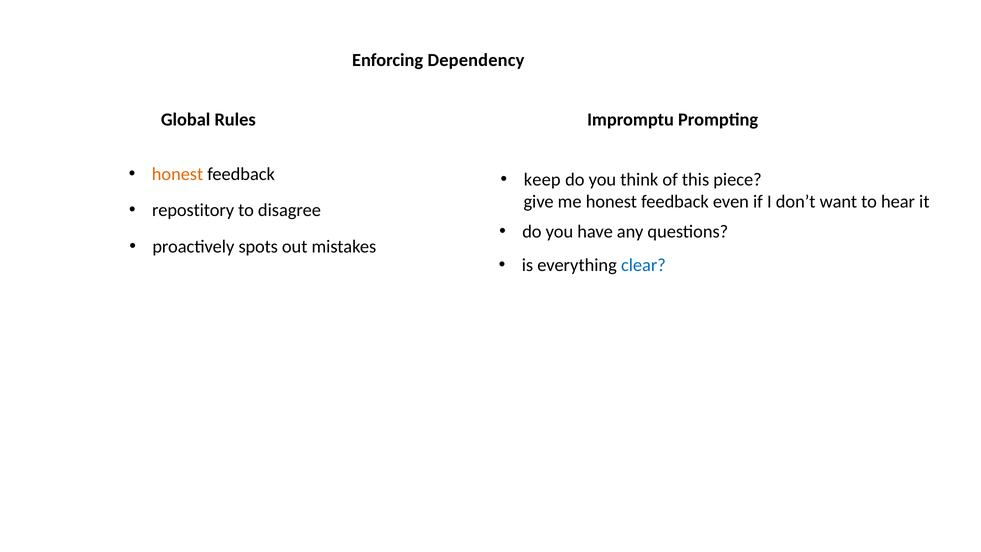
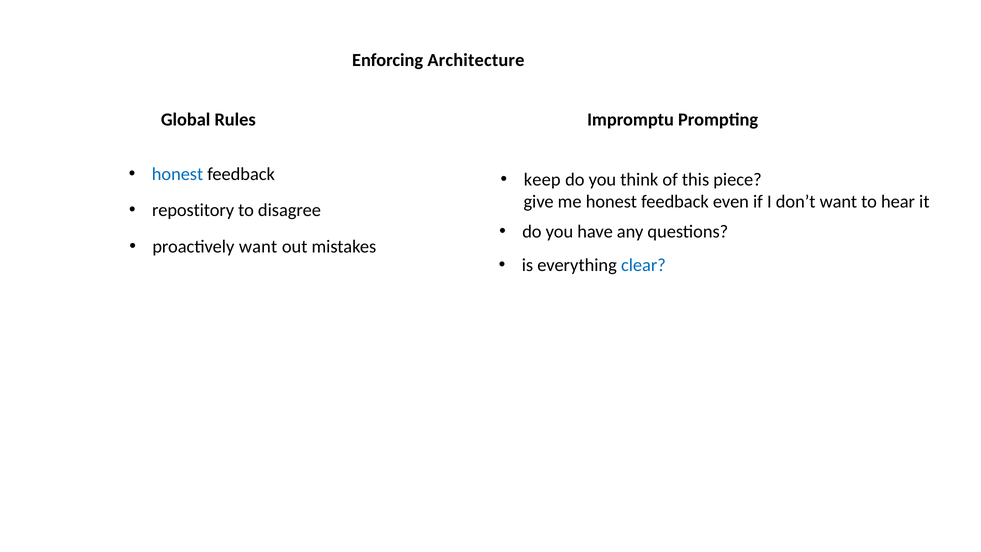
Dependency: Dependency -> Architecture
honest at (178, 174) colour: orange -> blue
proactively spots: spots -> want
